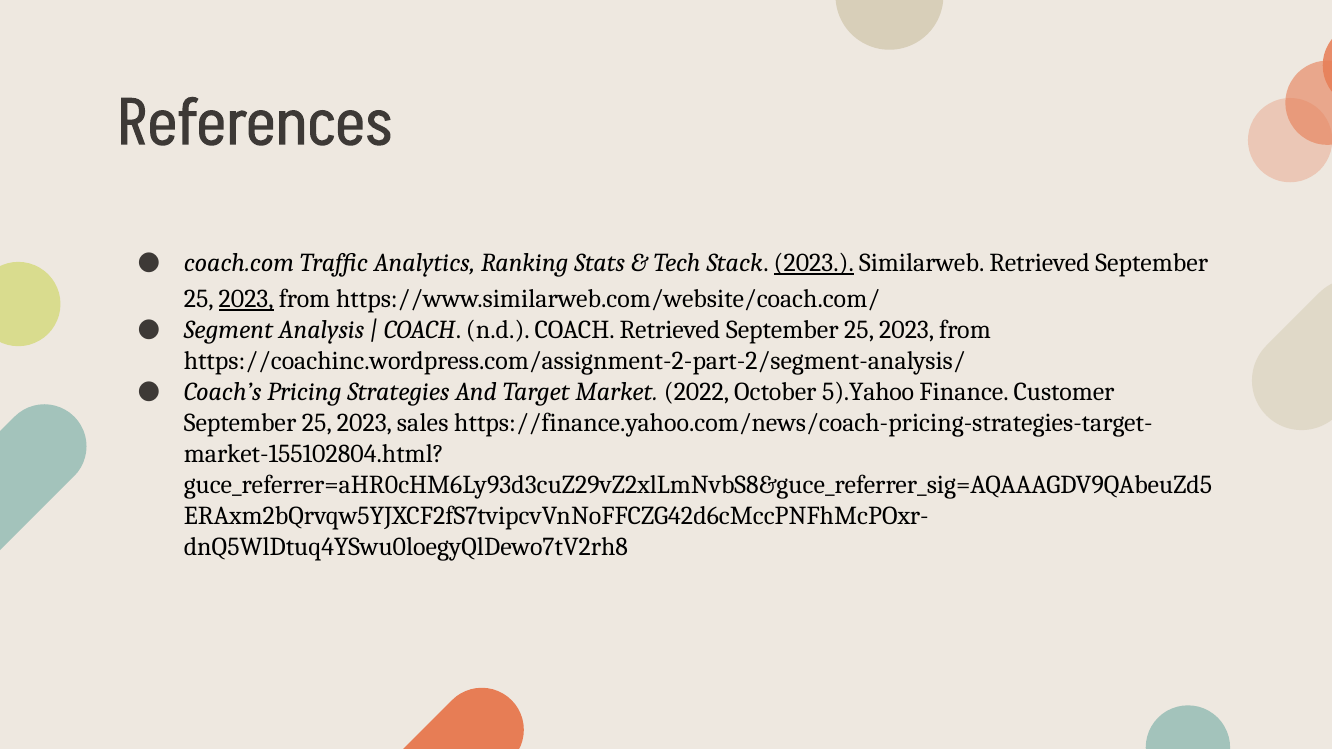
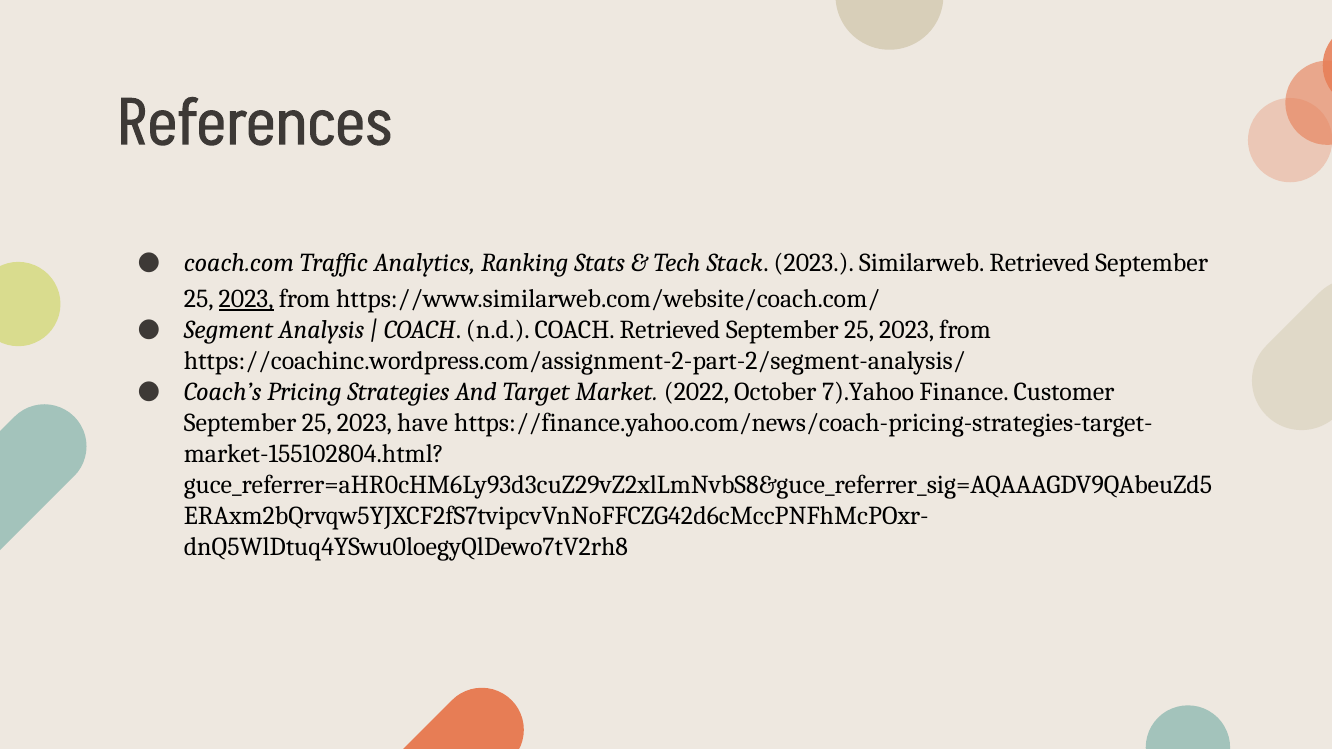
2023 at (814, 263) underline: present -> none
5).Yahoo: 5).Yahoo -> 7).Yahoo
sales: sales -> have
